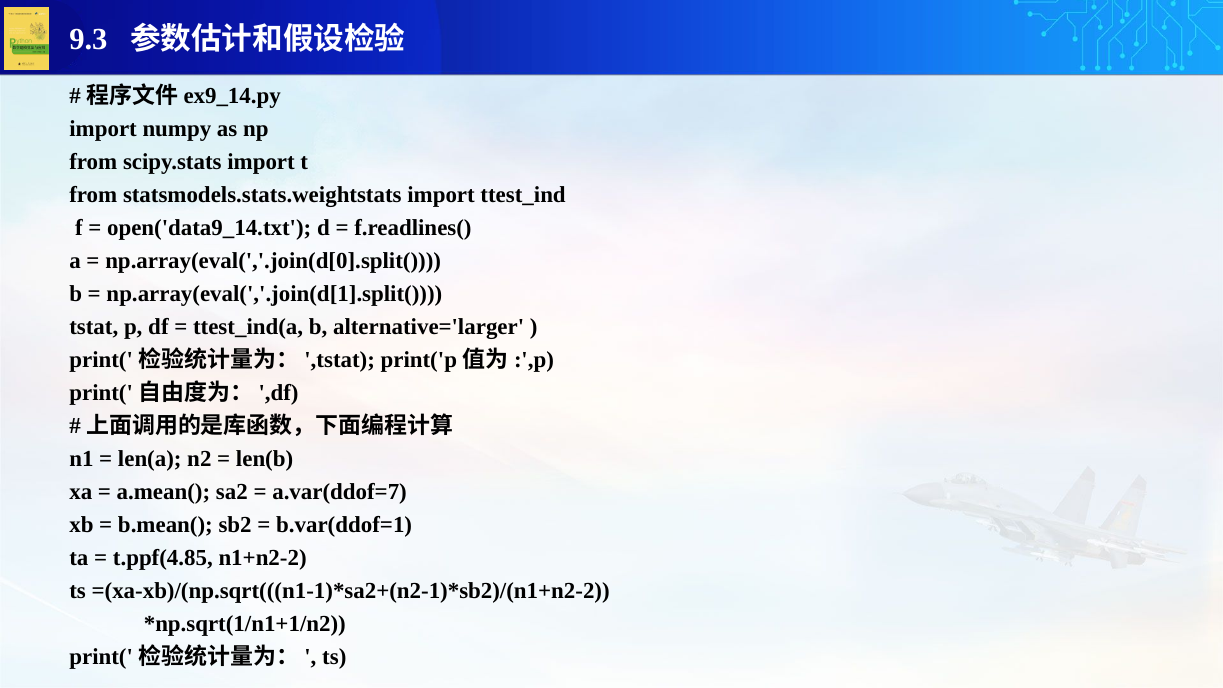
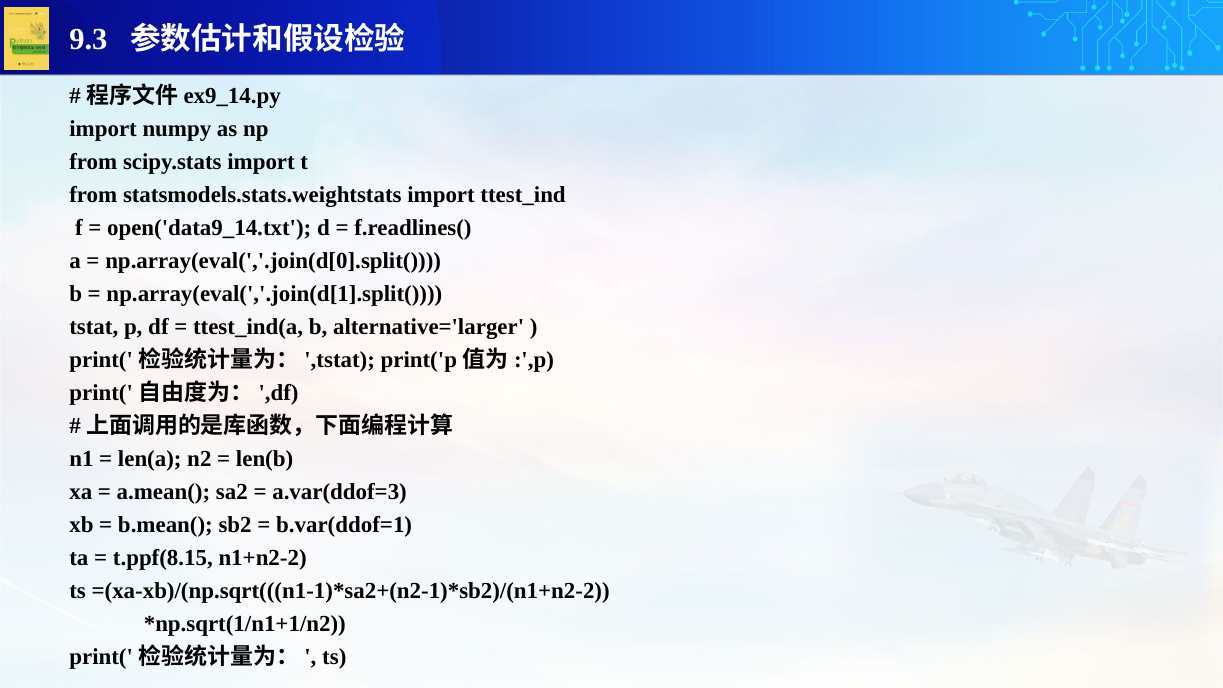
a.var(ddof=7: a.var(ddof=7 -> a.var(ddof=3
t.ppf(4.85: t.ppf(4.85 -> t.ppf(8.15
